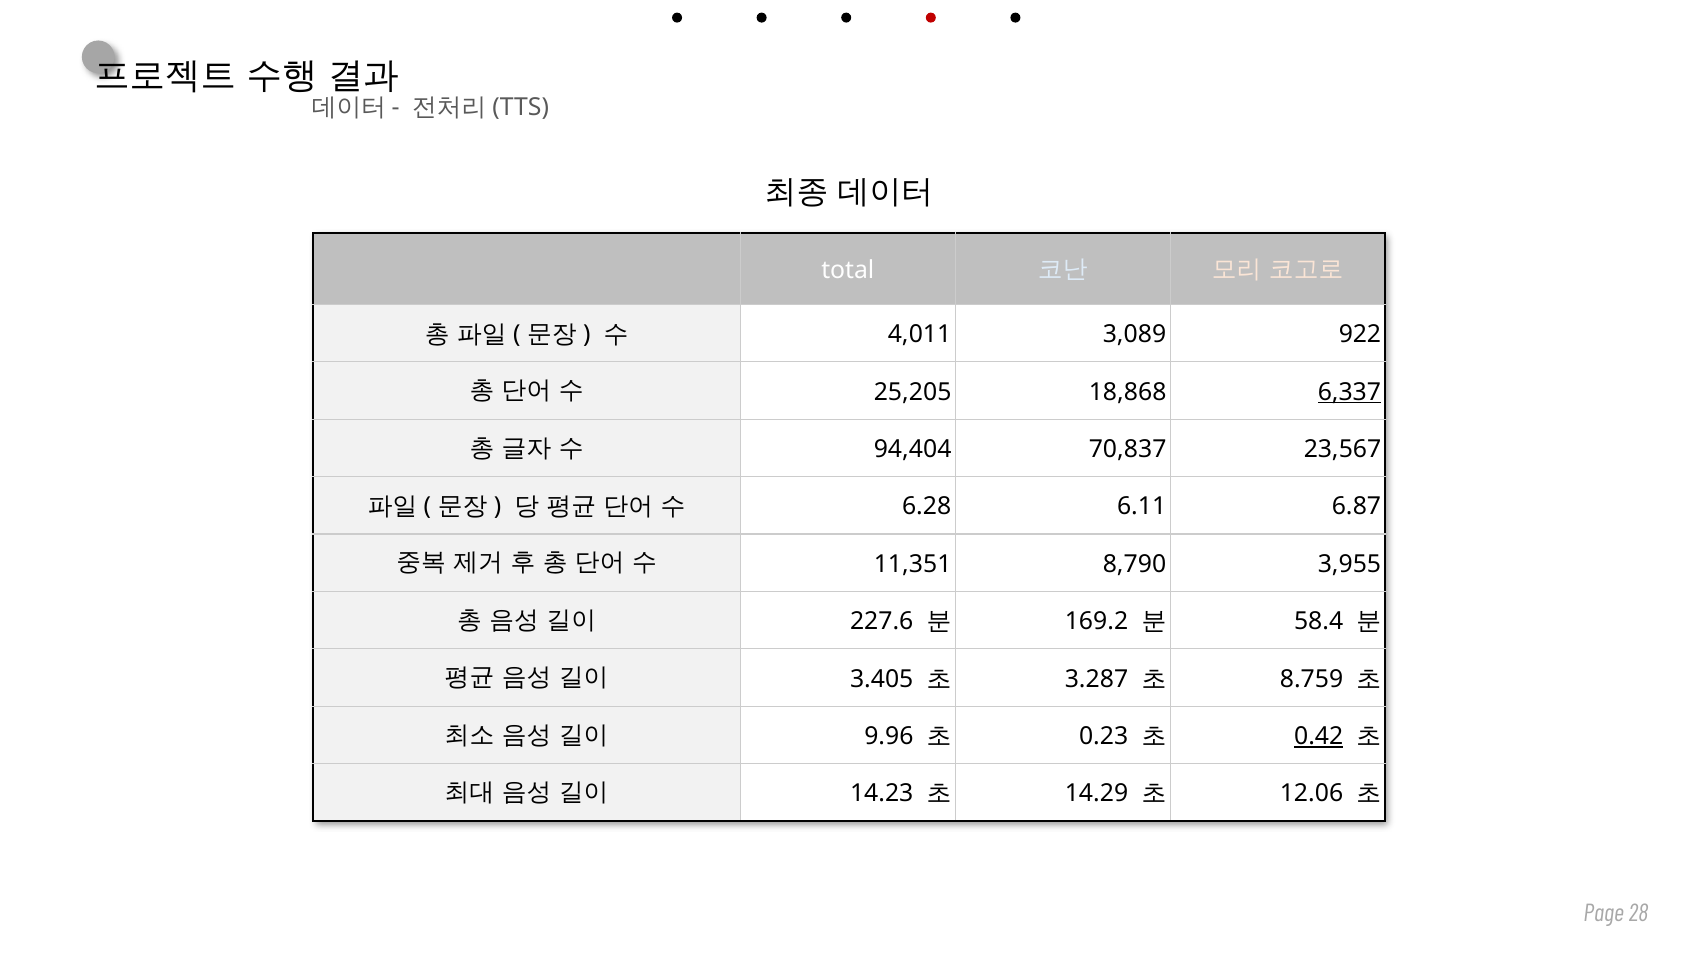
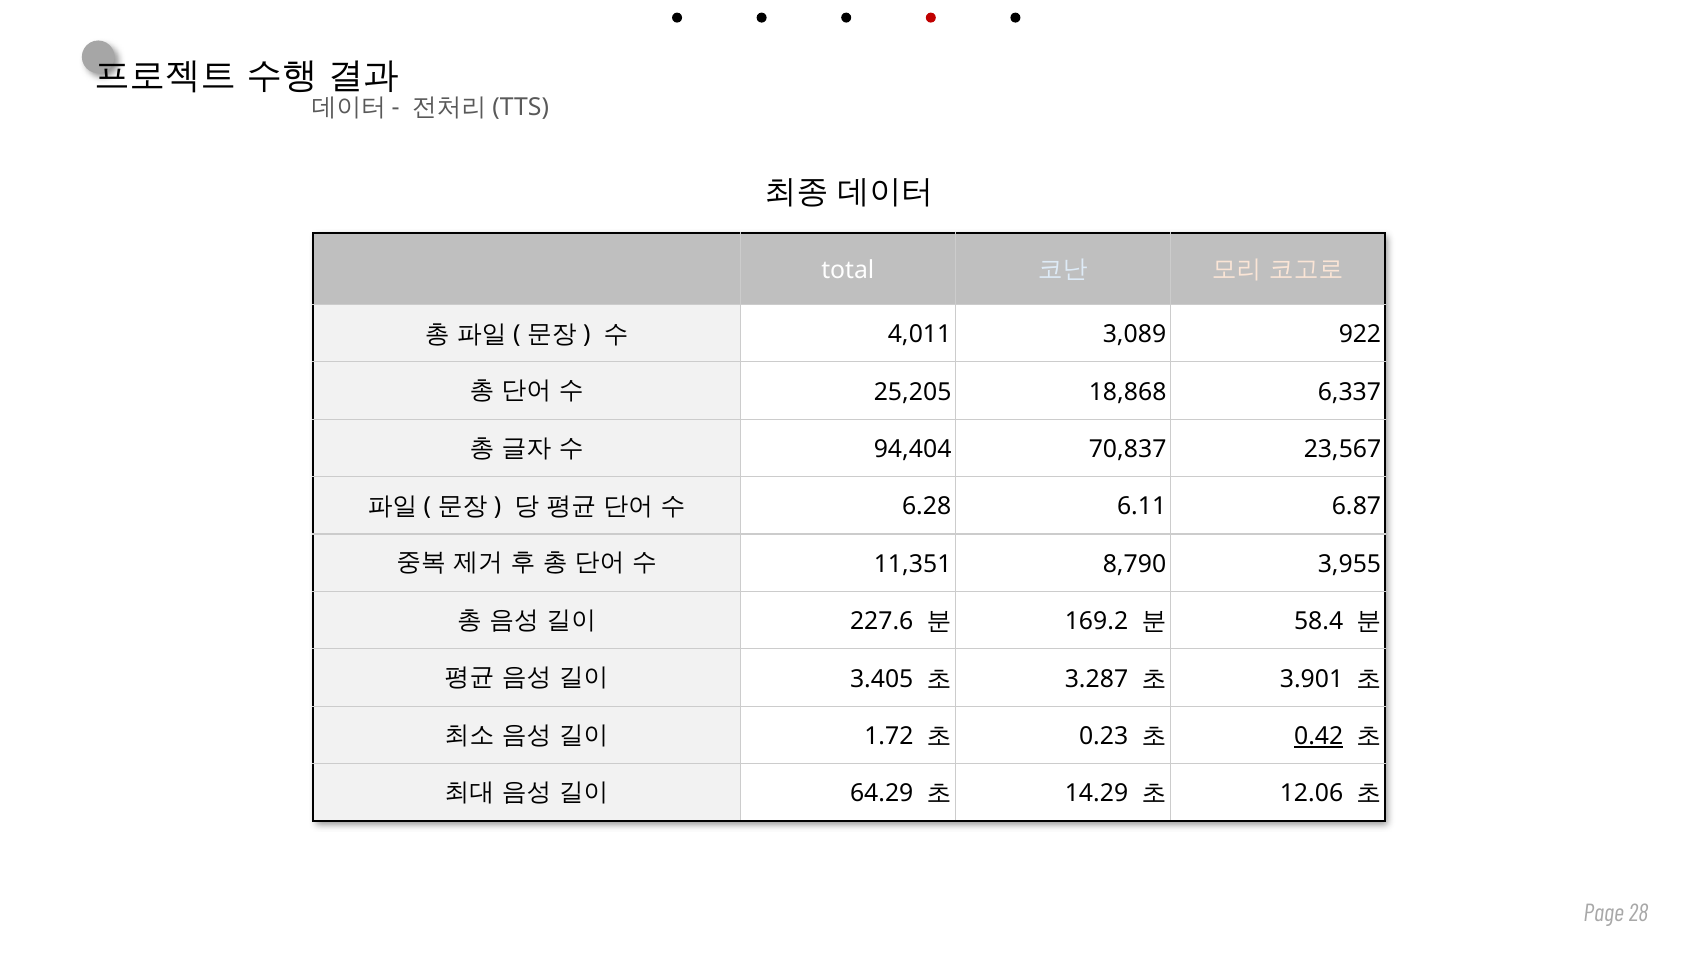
6,337 underline: present -> none
8.759: 8.759 -> 3.901
9.96: 9.96 -> 1.72
14.23: 14.23 -> 64.29
